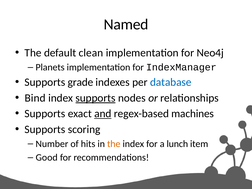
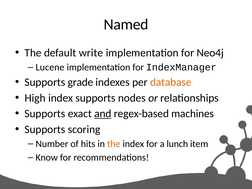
clean: clean -> write
Planets: Planets -> Lucene
database colour: blue -> orange
Bind: Bind -> High
supports at (95, 98) underline: present -> none
Good: Good -> Know
